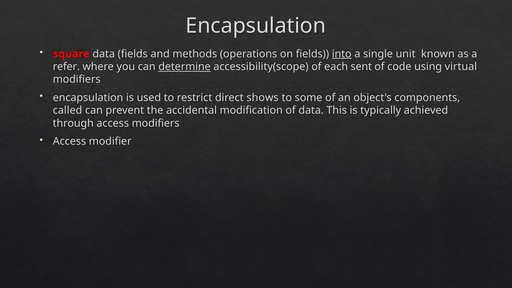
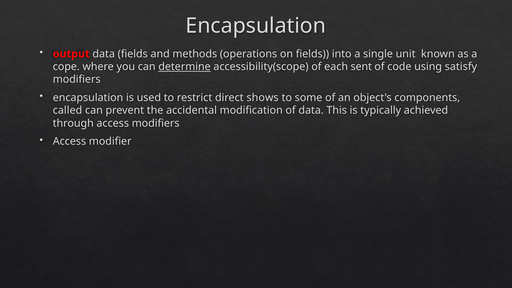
square: square -> output
into underline: present -> none
refer: refer -> cope
virtual: virtual -> satisfy
